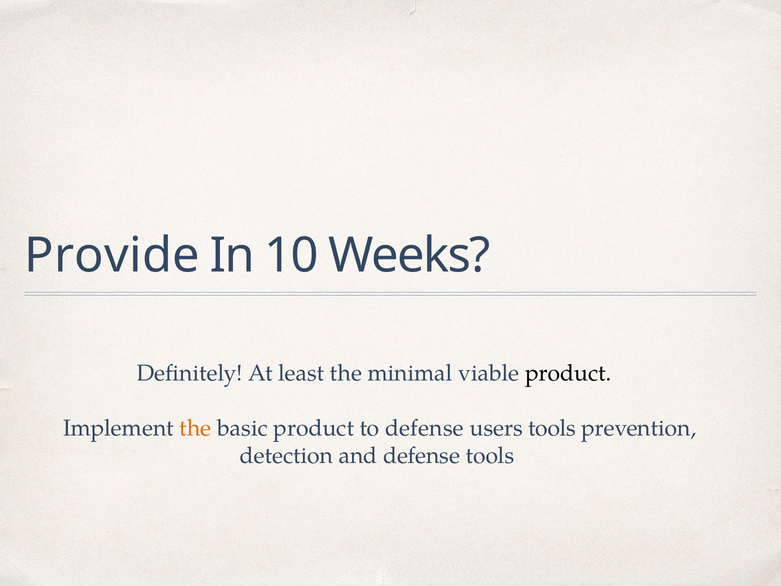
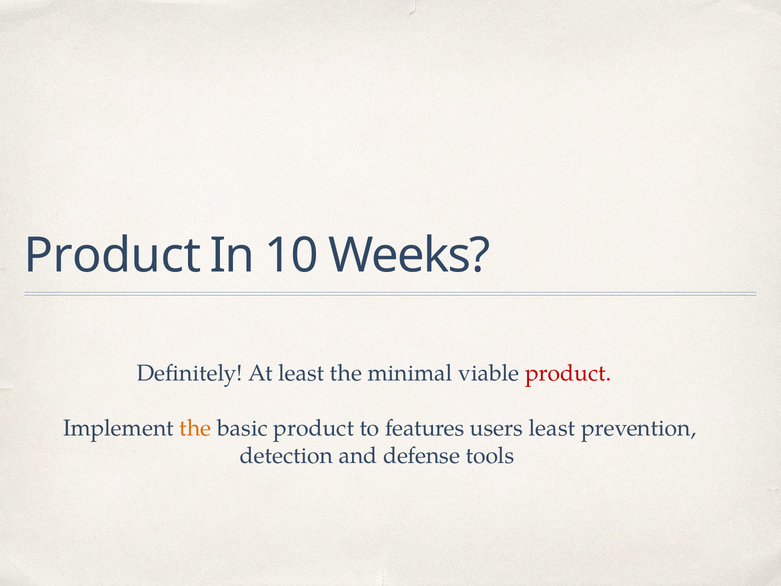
Provide at (112, 256): Provide -> Product
product at (568, 373) colour: black -> red
to defense: defense -> features
users tools: tools -> least
